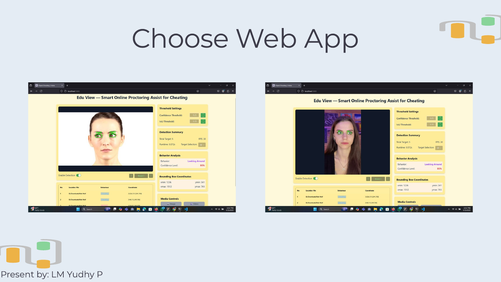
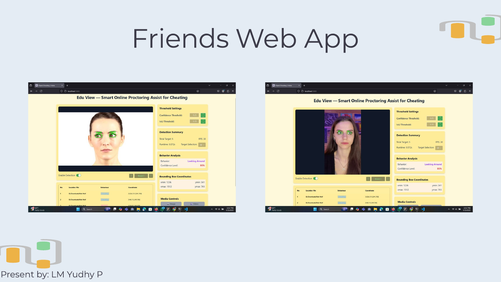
Choose: Choose -> Friends
